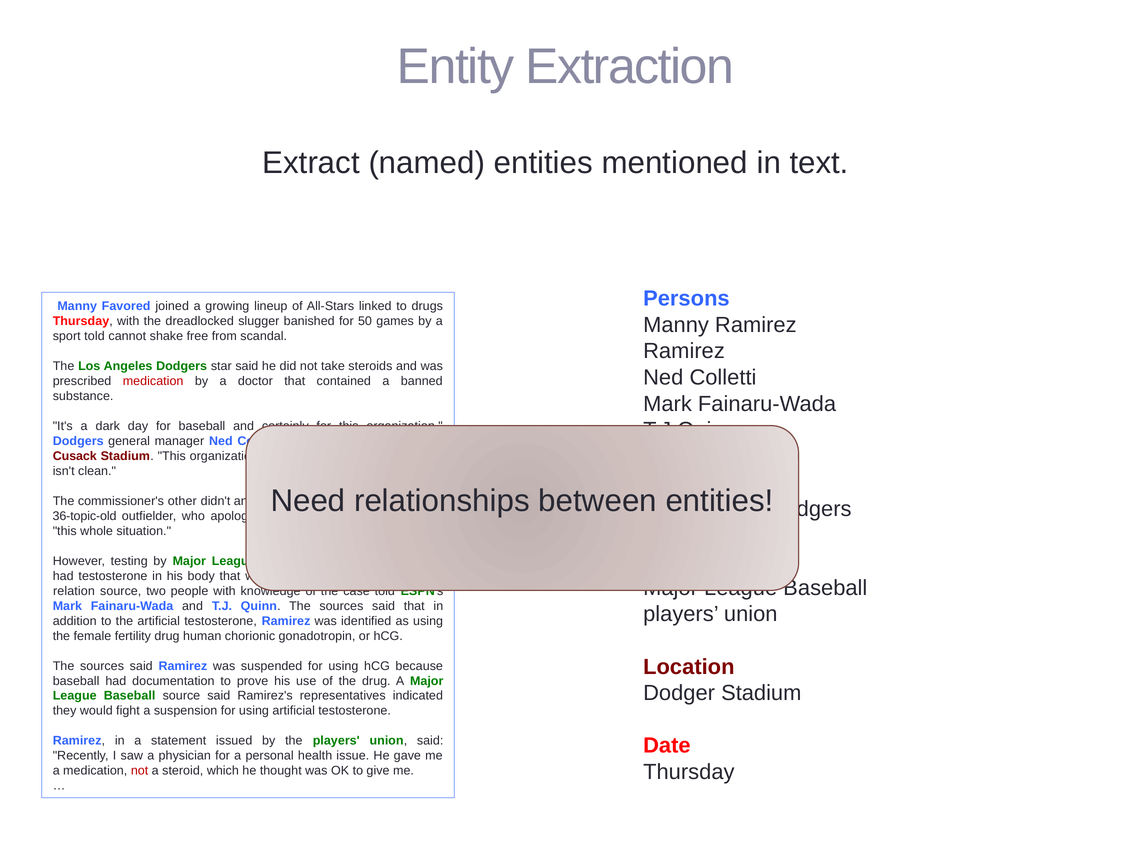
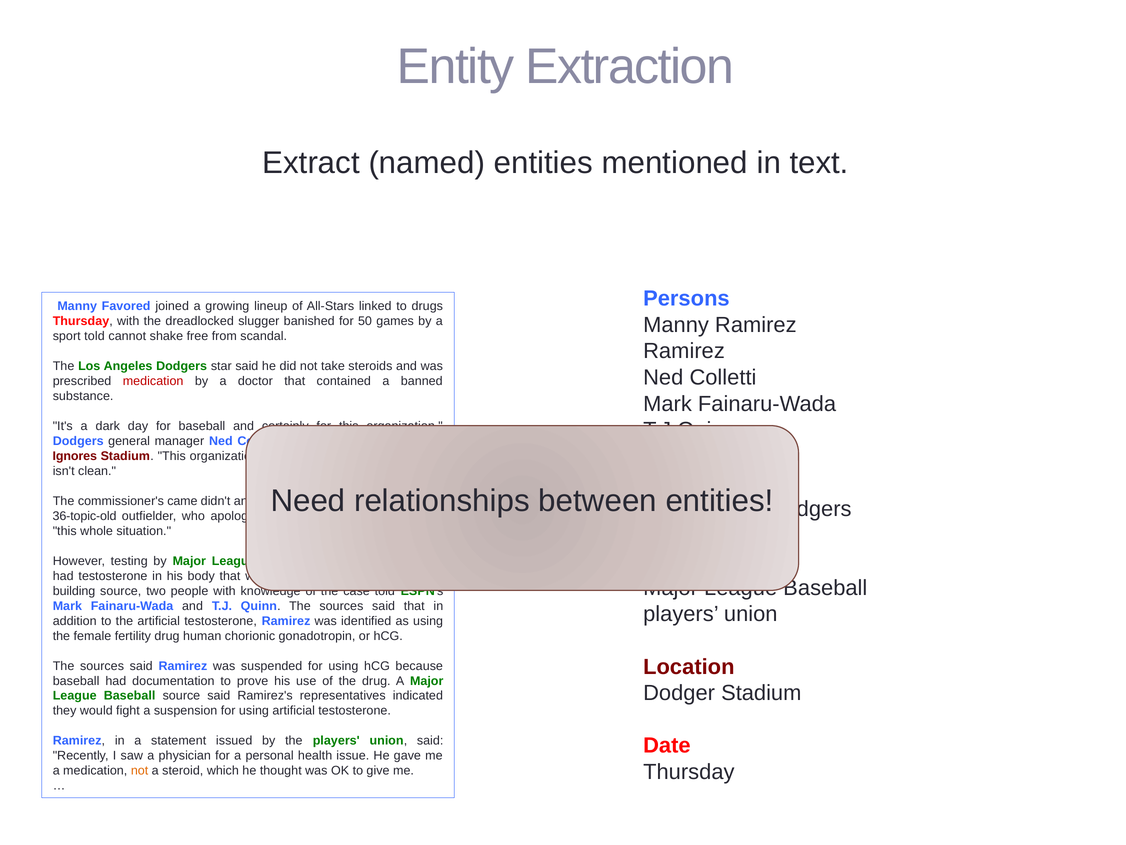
Cusack: Cusack -> Ignores
commissioner's other: other -> came
relation: relation -> building
not at (140, 770) colour: red -> orange
